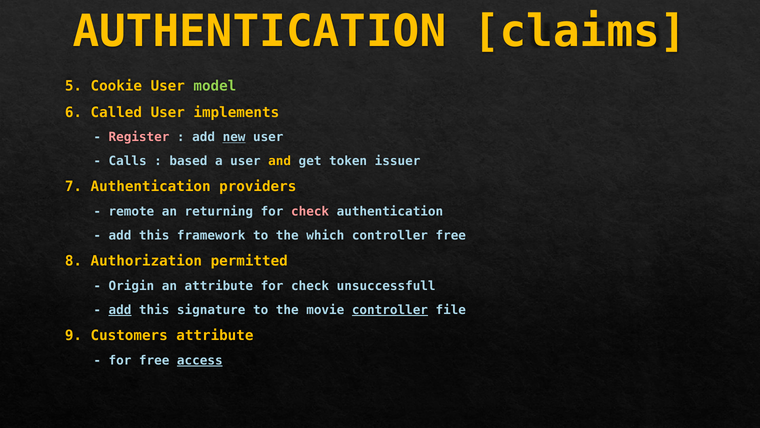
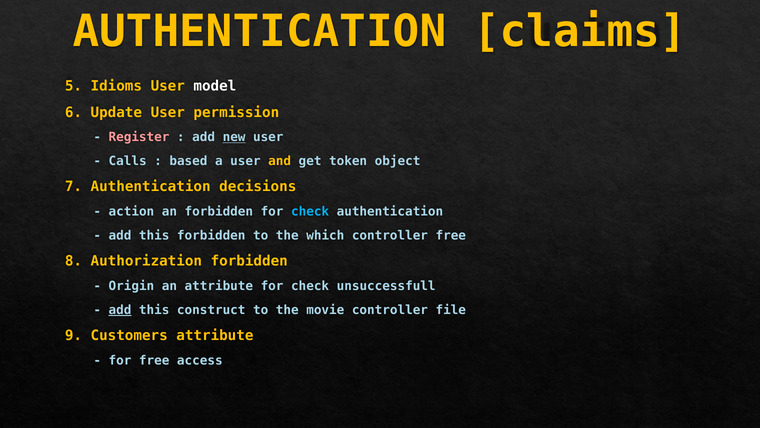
Cookie: Cookie -> Idioms
model colour: light green -> white
Called: Called -> Update
implements: implements -> permission
issuer: issuer -> object
providers: providers -> decisions
remote: remote -> action
an returning: returning -> forbidden
check at (310, 211) colour: pink -> light blue
this framework: framework -> forbidden
Authorization permitted: permitted -> forbidden
signature: signature -> construct
controller at (390, 310) underline: present -> none
access underline: present -> none
